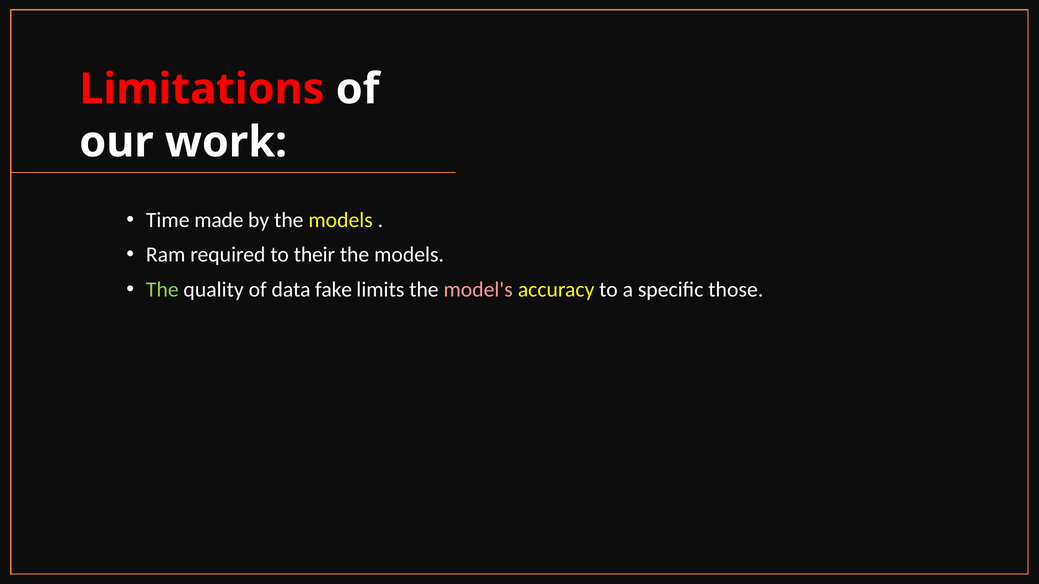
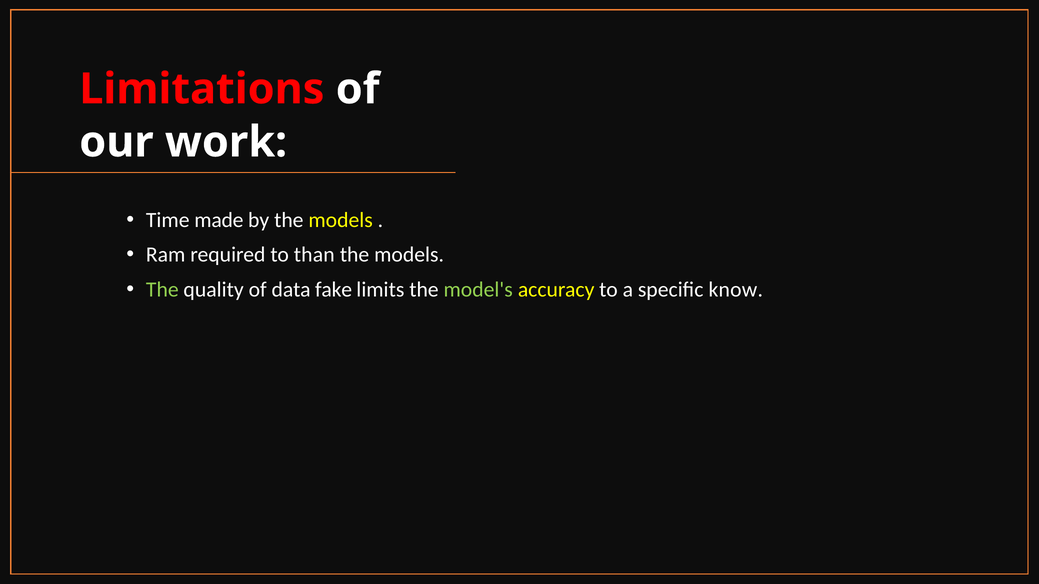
their: their -> than
model's colour: pink -> light green
those: those -> know
